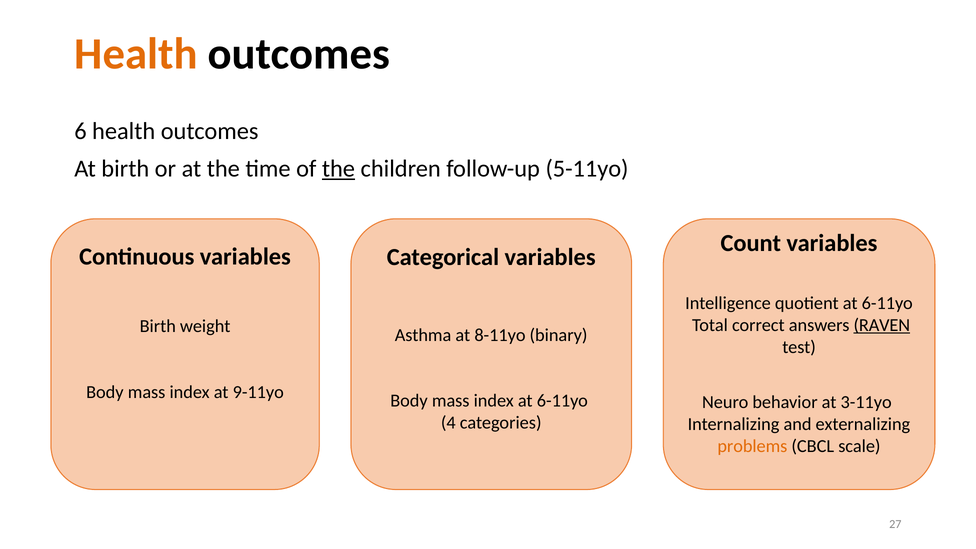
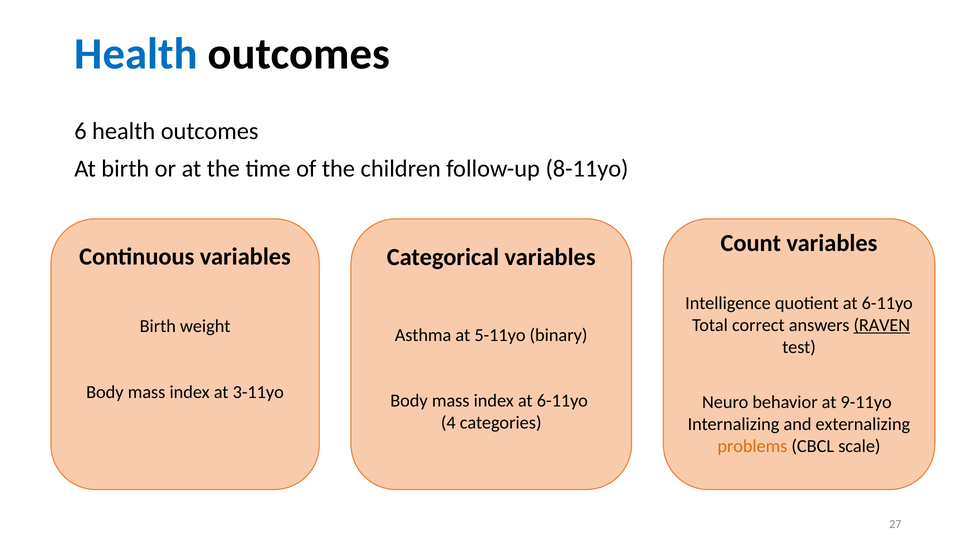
Health at (136, 54) colour: orange -> blue
the at (338, 169) underline: present -> none
5-11yo: 5-11yo -> 8-11yo
8-11yo: 8-11yo -> 5-11yo
9-11yo: 9-11yo -> 3-11yo
3-11yo: 3-11yo -> 9-11yo
